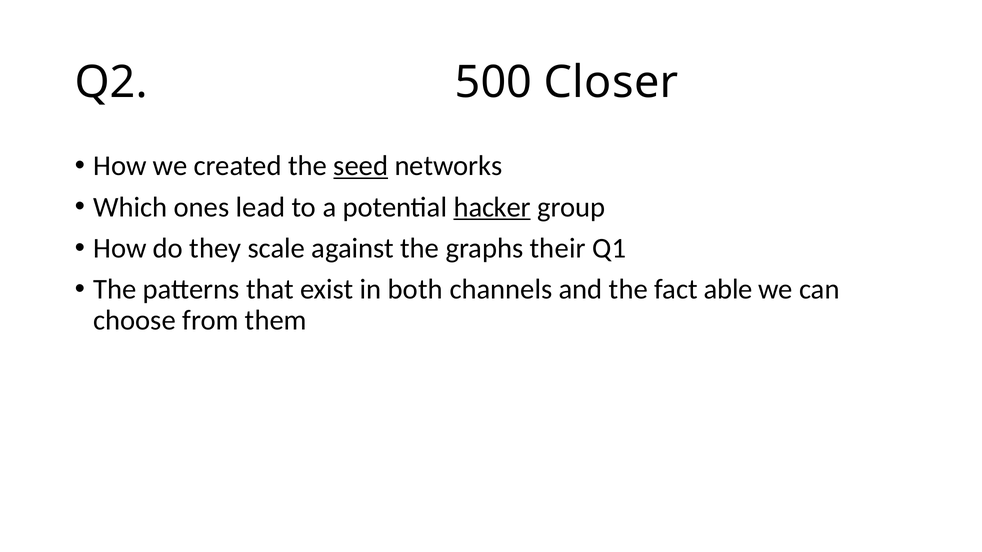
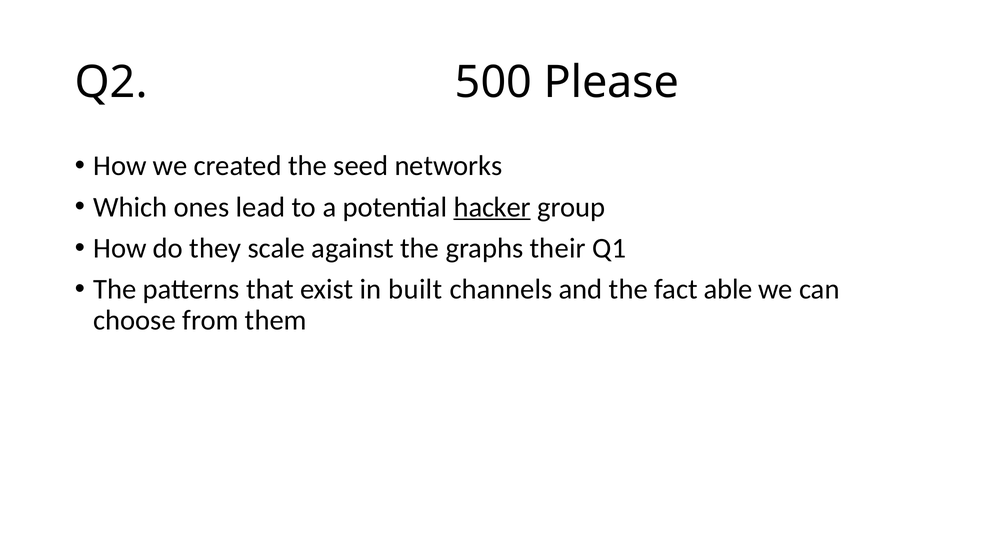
Closer: Closer -> Please
seed underline: present -> none
both: both -> built
